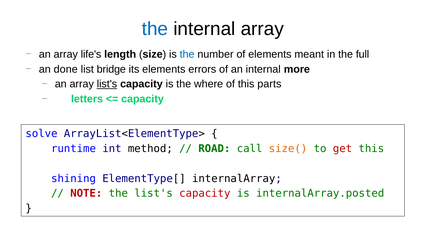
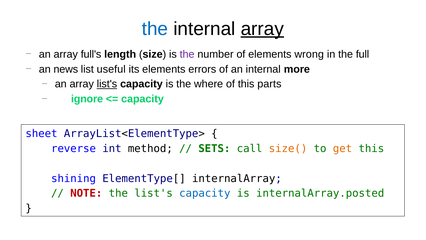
array at (262, 29) underline: none -> present
life's: life's -> full's
the at (187, 54) colour: blue -> purple
meant: meant -> wrong
done: done -> news
bridge: bridge -> useful
letters: letters -> ignore
solve: solve -> sheet
runtime: runtime -> reverse
ROAD: ROAD -> SETS
get colour: red -> orange
capacity at (205, 193) colour: red -> blue
